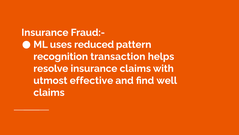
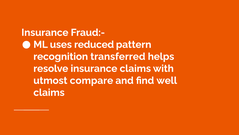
transaction: transaction -> transferred
effective: effective -> compare
